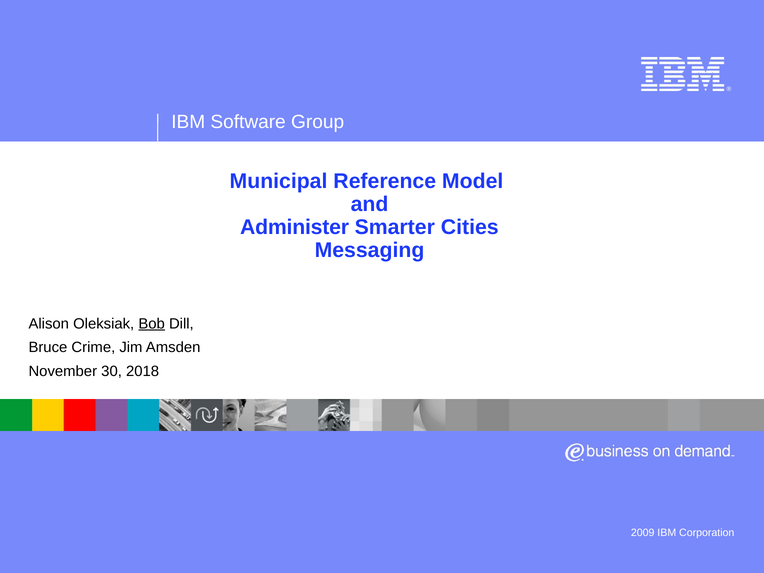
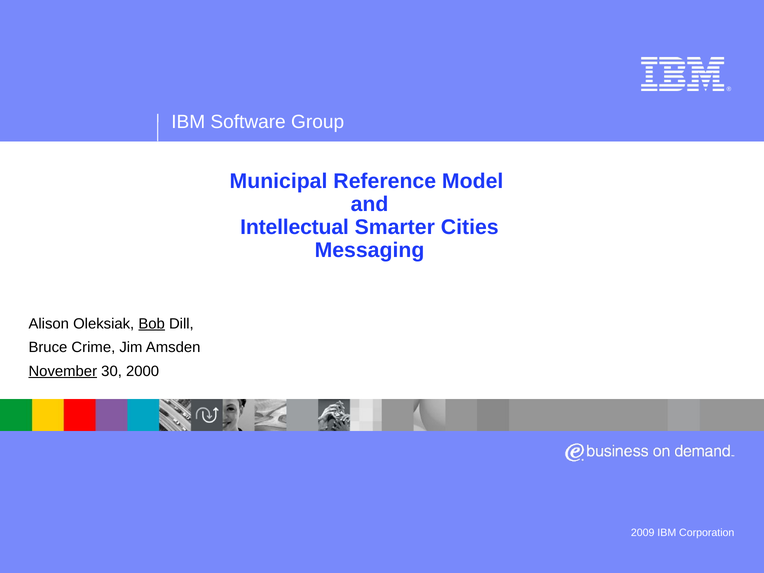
Administer: Administer -> Intellectual
November underline: none -> present
2018: 2018 -> 2000
